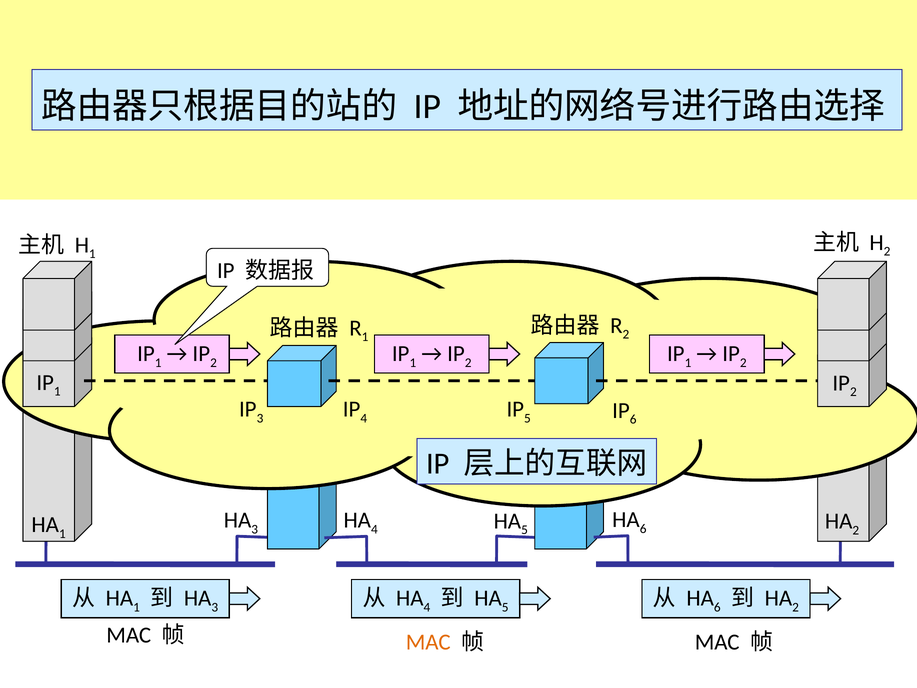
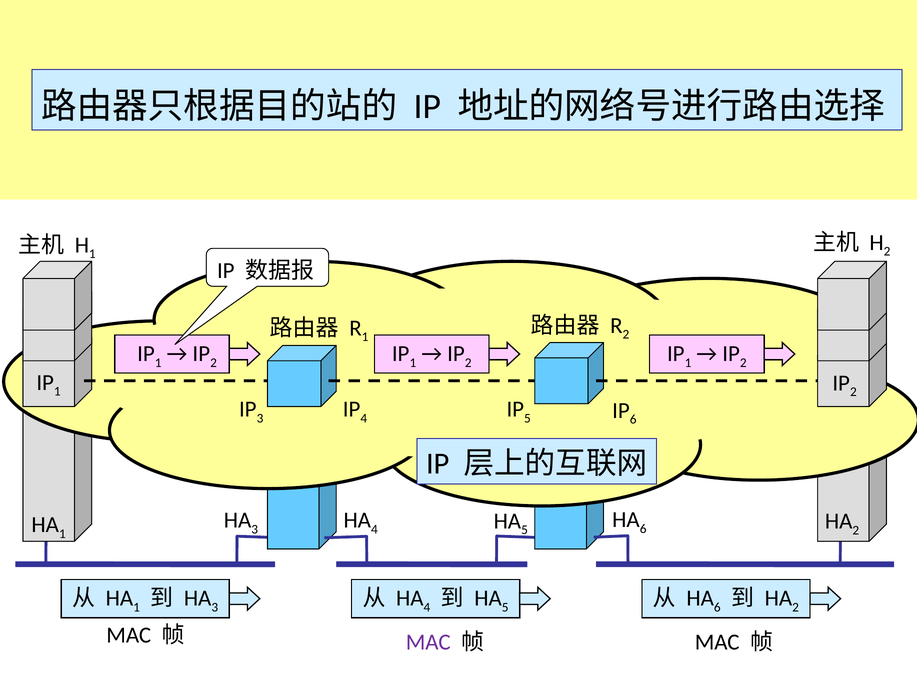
MAC at (428, 642) colour: orange -> purple
